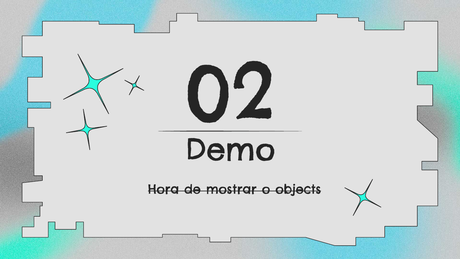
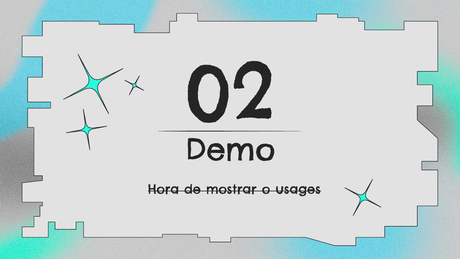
objects: objects -> usages
